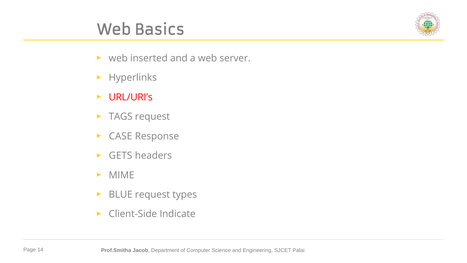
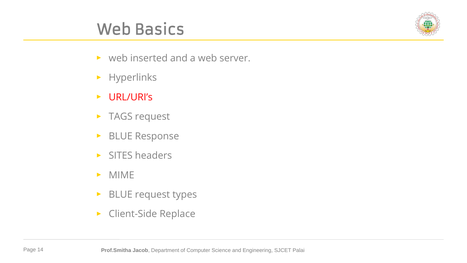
CASE at (121, 136): CASE -> BLUE
GETS: GETS -> SITES
Indicate: Indicate -> Replace
